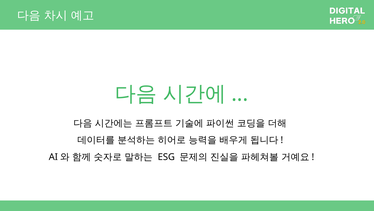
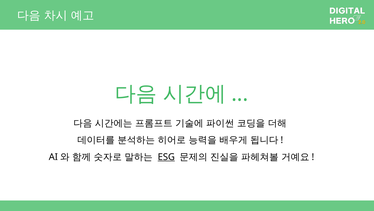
ESG underline: none -> present
